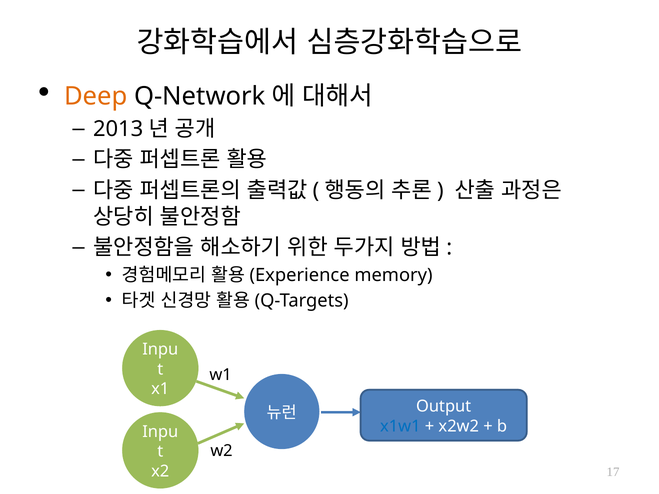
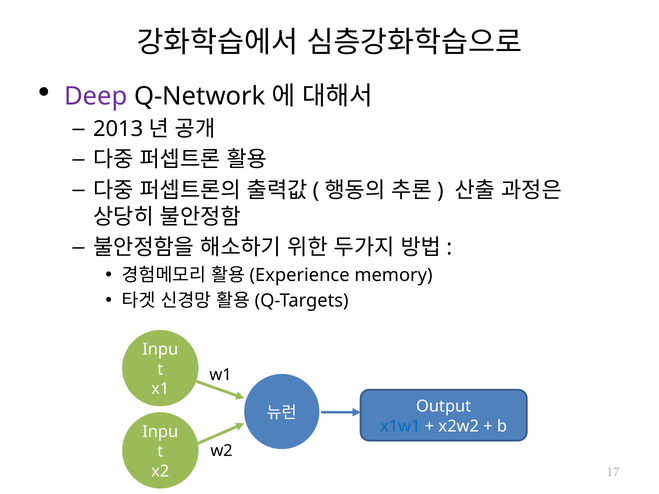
Deep colour: orange -> purple
